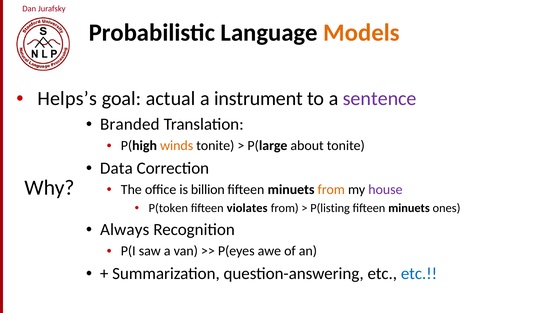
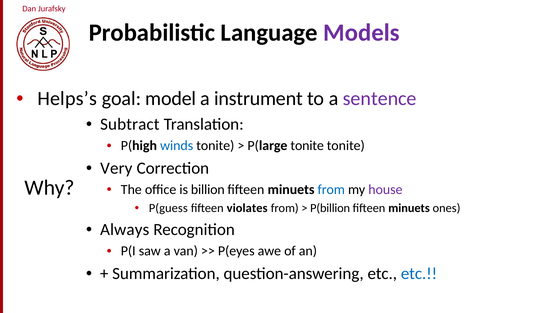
Models colour: orange -> purple
actual: actual -> model
Branded: Branded -> Subtract
winds colour: orange -> blue
P(large about: about -> tonite
Data: Data -> Very
from at (331, 189) colour: orange -> blue
P(token: P(token -> P(guess
P(listing: P(listing -> P(billion
